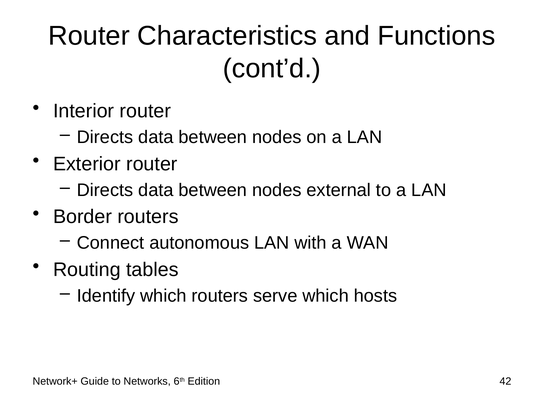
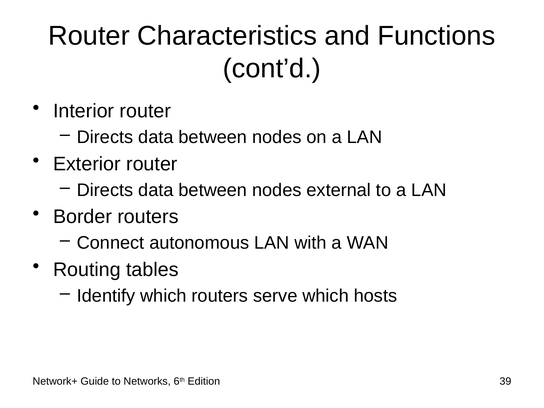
42: 42 -> 39
